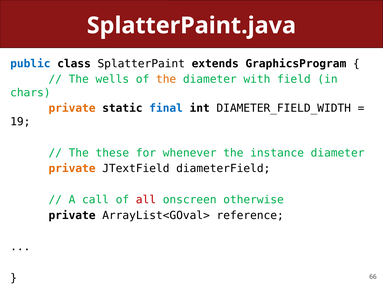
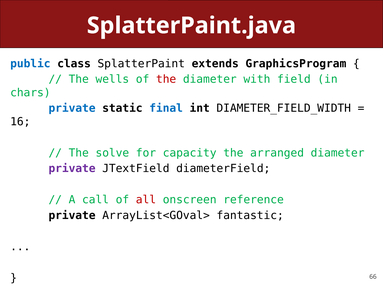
the at (166, 79) colour: orange -> red
private at (72, 108) colour: orange -> blue
19: 19 -> 16
these: these -> solve
whenever: whenever -> capacity
instance: instance -> arranged
private at (72, 169) colour: orange -> purple
otherwise: otherwise -> reference
reference: reference -> fantastic
